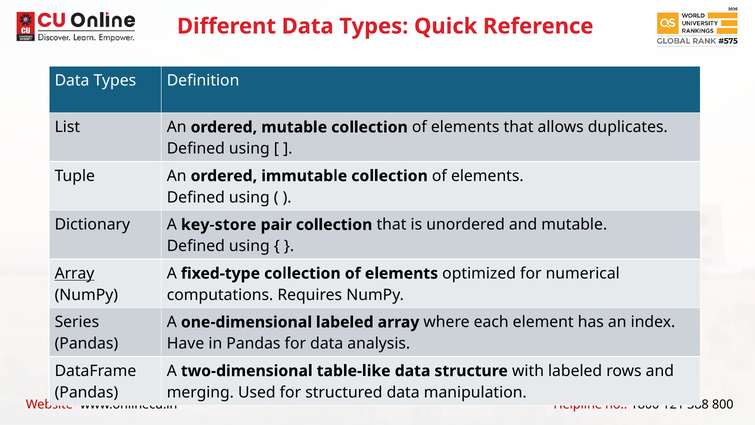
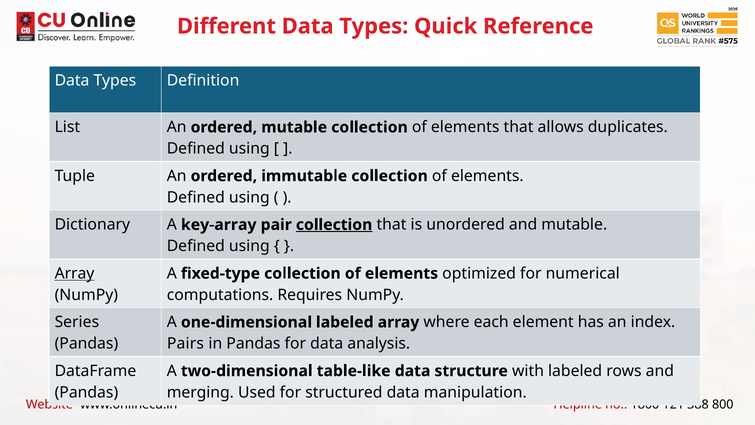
key-store: key-store -> key-array
collection at (334, 225) underline: none -> present
Have: Have -> Pairs
